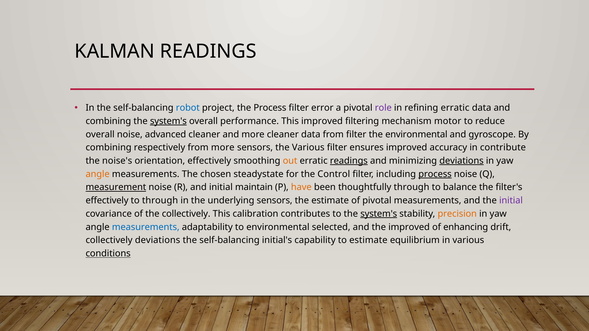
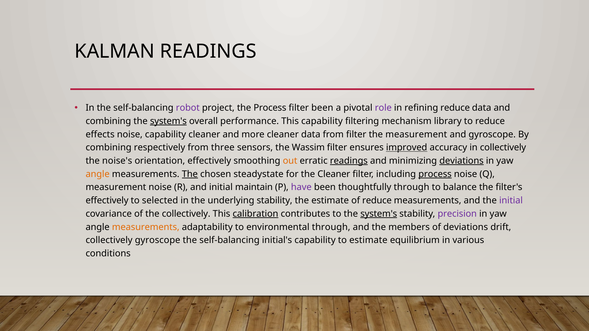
robot colour: blue -> purple
filter error: error -> been
refining erratic: erratic -> reduce
This improved: improved -> capability
motor: motor -> library
overall at (100, 134): overall -> effects
noise advanced: advanced -> capability
the environmental: environmental -> measurement
from more: more -> three
the Various: Various -> Wassim
improved at (407, 148) underline: none -> present
in contribute: contribute -> collectively
The at (190, 174) underline: none -> present
the Control: Control -> Cleaner
measurement at (116, 187) underline: present -> none
have colour: orange -> purple
to through: through -> selected
underlying sensors: sensors -> stability
of pivotal: pivotal -> reduce
calibration underline: none -> present
precision colour: orange -> purple
measurements at (146, 227) colour: blue -> orange
environmental selected: selected -> through
the improved: improved -> members
of enhancing: enhancing -> deviations
collectively deviations: deviations -> gyroscope
conditions underline: present -> none
